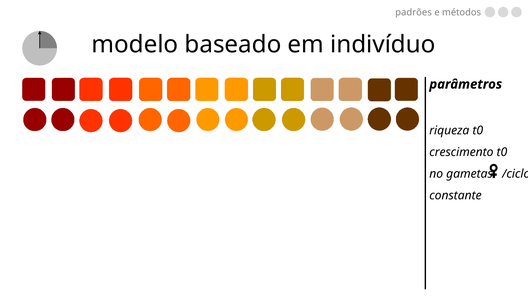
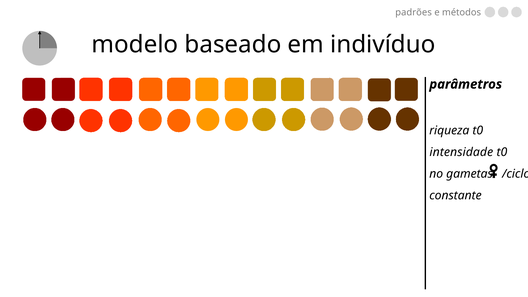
crescimento: crescimento -> intensidade
